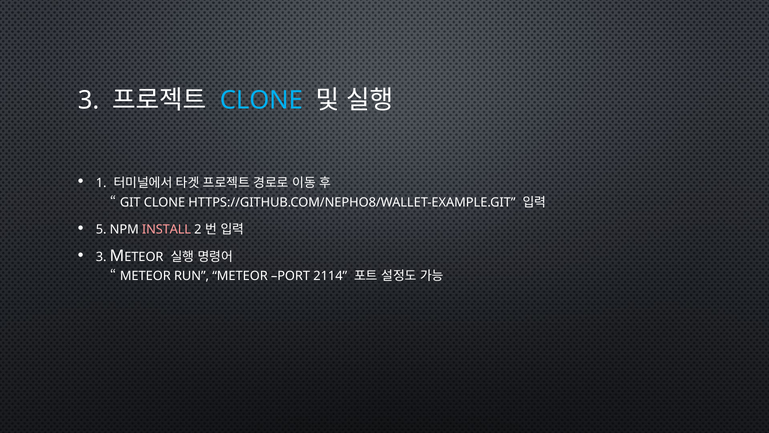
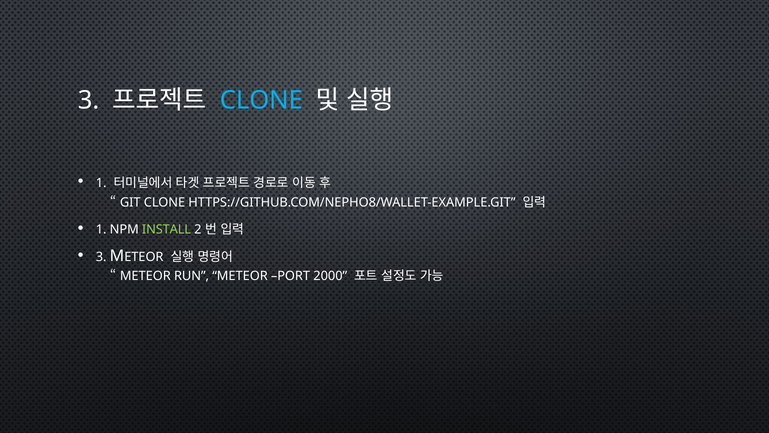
5 at (101, 229): 5 -> 1
INSTALL colour: pink -> light green
2114: 2114 -> 2000
